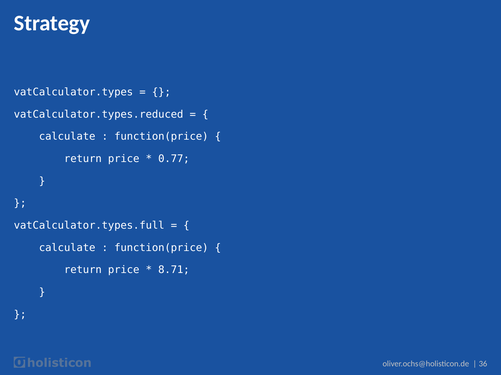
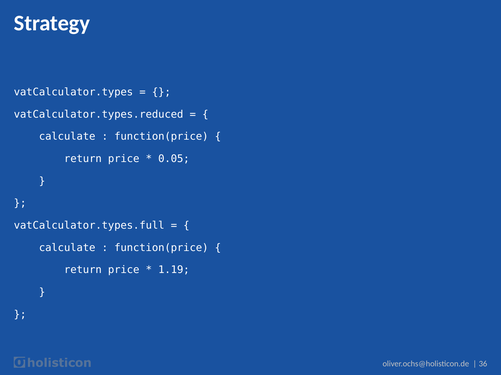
0.77: 0.77 -> 0.05
8.71: 8.71 -> 1.19
